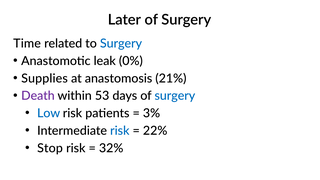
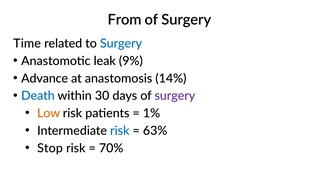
Later: Later -> From
0%: 0% -> 9%
Supplies: Supplies -> Advance
21%: 21% -> 14%
Death colour: purple -> blue
53: 53 -> 30
surgery at (175, 96) colour: blue -> purple
Low colour: blue -> orange
3%: 3% -> 1%
22%: 22% -> 63%
32%: 32% -> 70%
